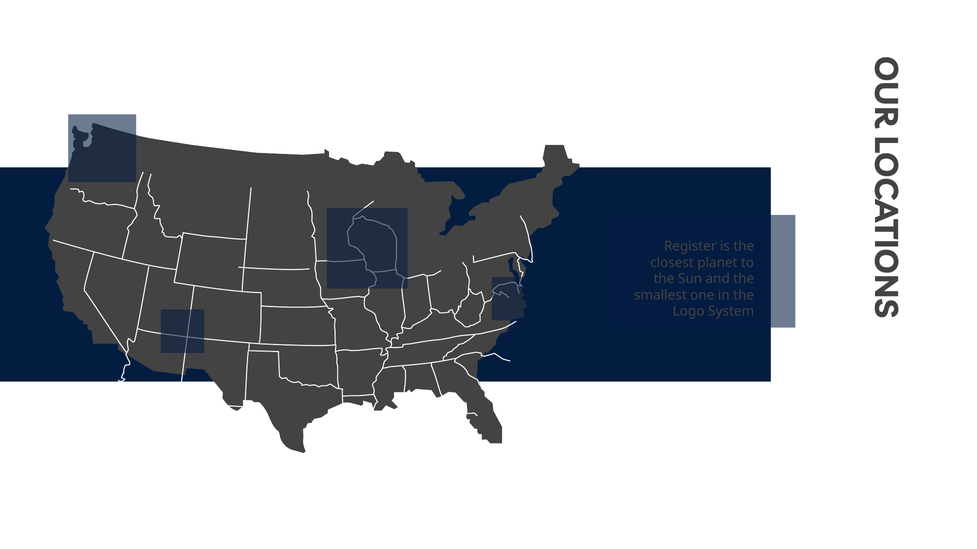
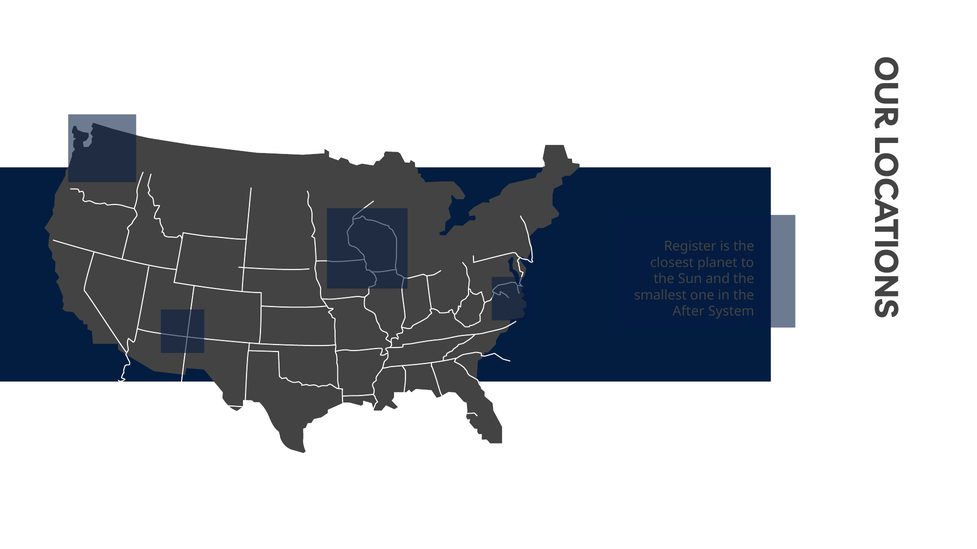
Logo: Logo -> After
